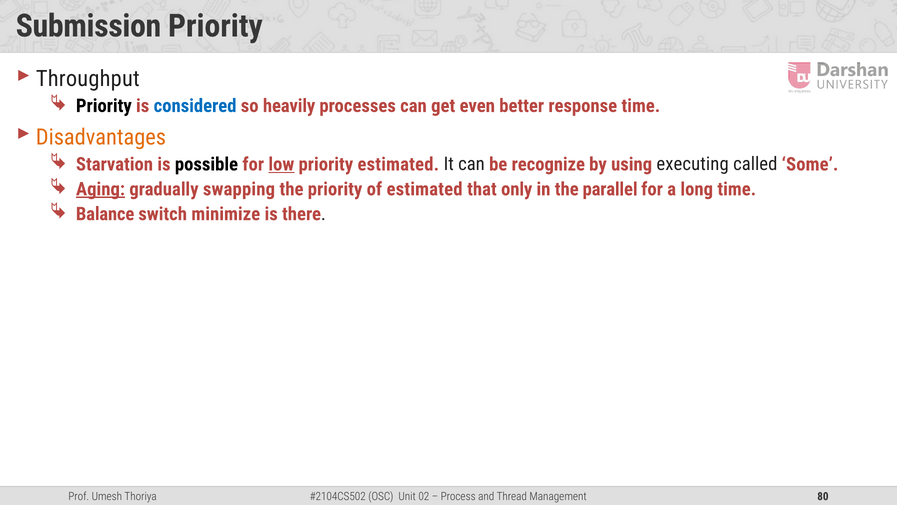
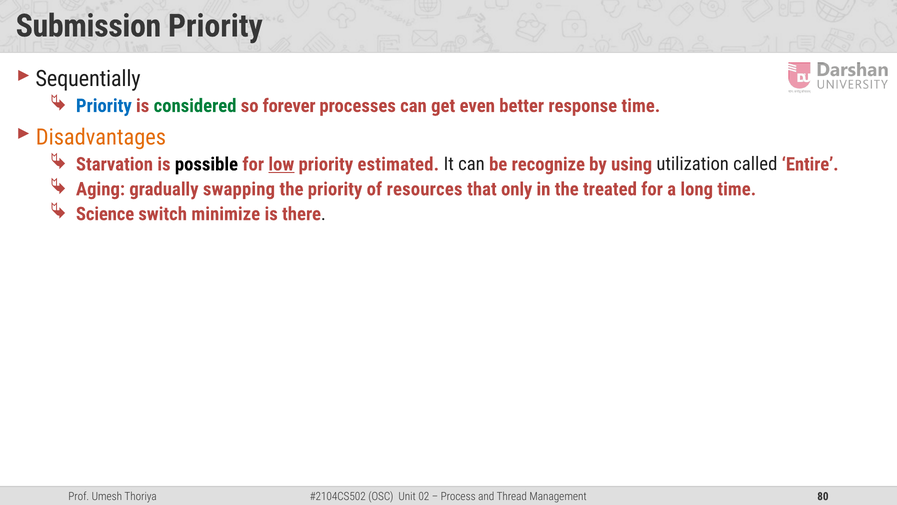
Throughput: Throughput -> Sequentially
Priority at (104, 106) colour: black -> blue
considered colour: blue -> green
heavily: heavily -> forever
executing: executing -> utilization
Some: Some -> Entire
Aging underline: present -> none
of estimated: estimated -> resources
parallel: parallel -> treated
Balance: Balance -> Science
